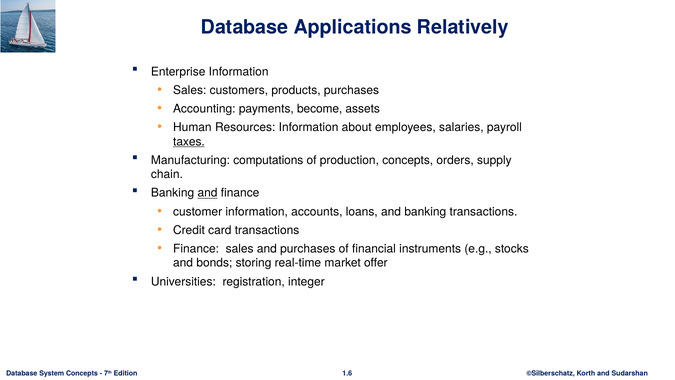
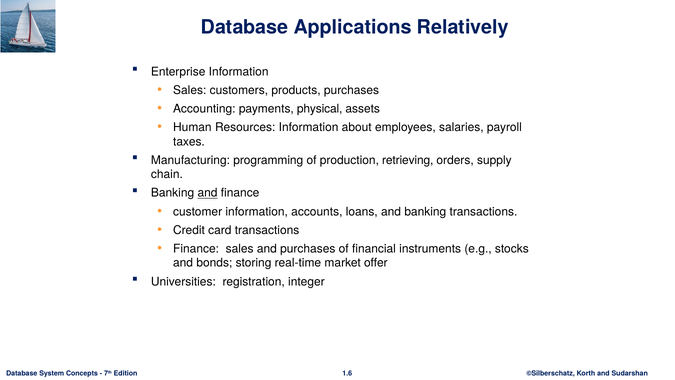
become: become -> physical
taxes underline: present -> none
computations: computations -> programming
production concepts: concepts -> retrieving
